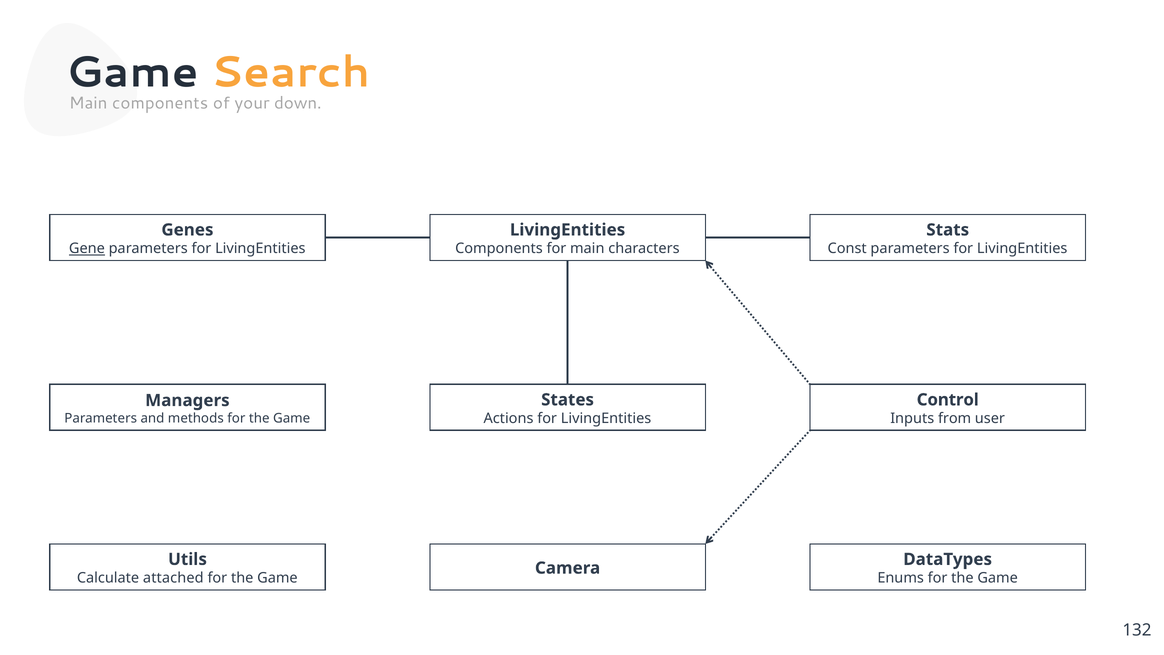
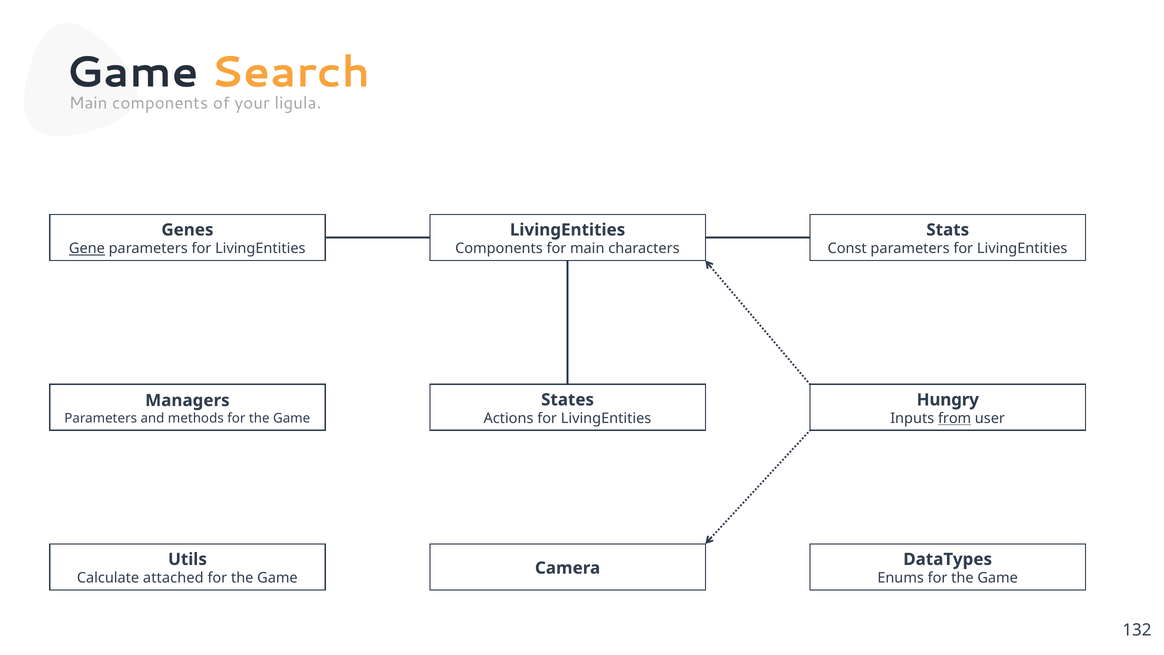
down: down -> ligula
Control: Control -> Hungry
from underline: none -> present
